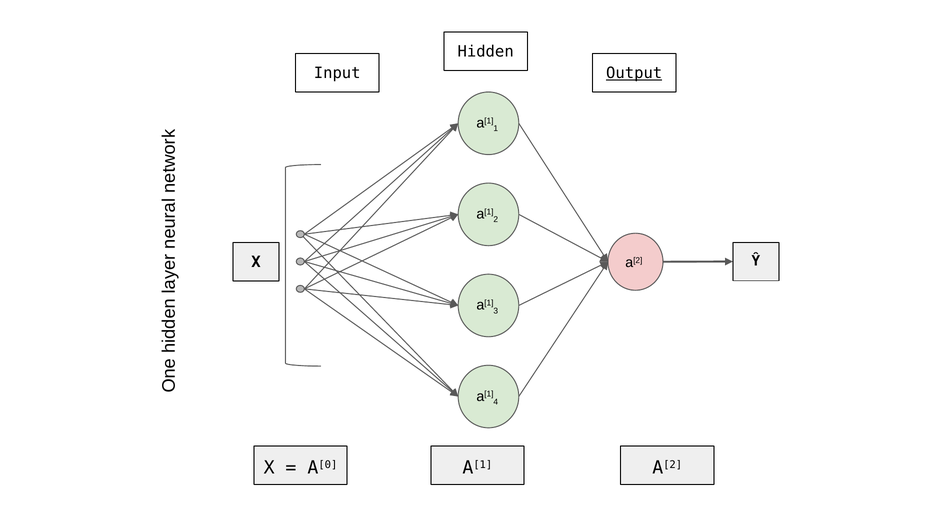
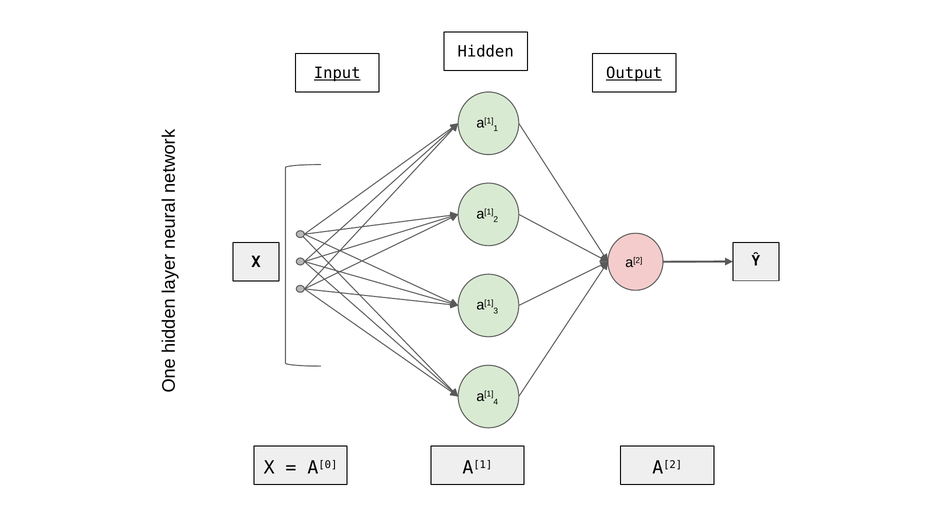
Input underline: none -> present
